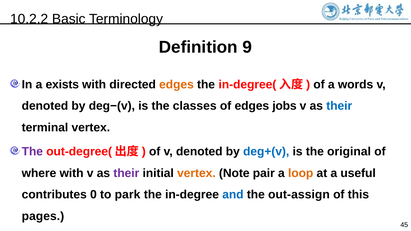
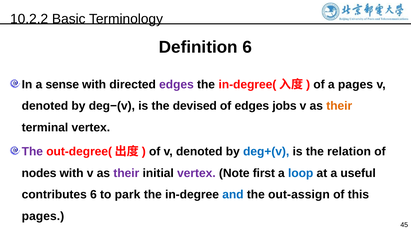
Definition 9: 9 -> 6
exists: exists -> sense
edges at (176, 84) colour: orange -> purple
a words: words -> pages
classes: classes -> devised
their at (339, 106) colour: blue -> orange
original: original -> relation
where: where -> nodes
vertex at (196, 173) colour: orange -> purple
pair: pair -> first
loop colour: orange -> blue
contributes 0: 0 -> 6
